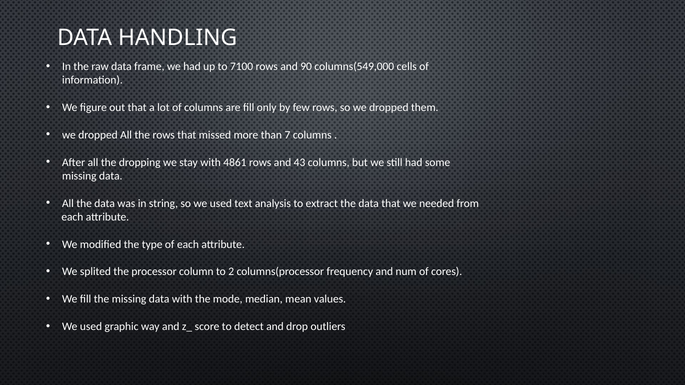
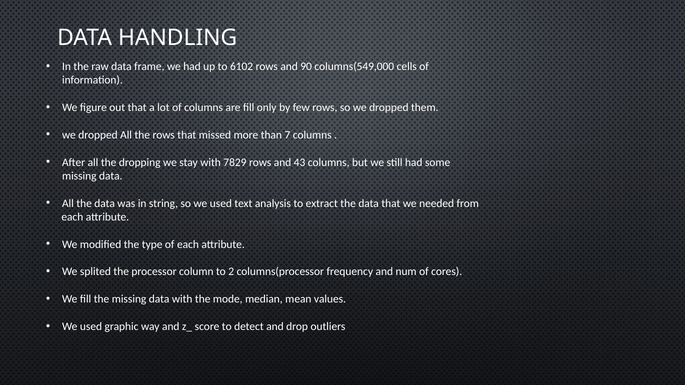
7100: 7100 -> 6102
4861: 4861 -> 7829
